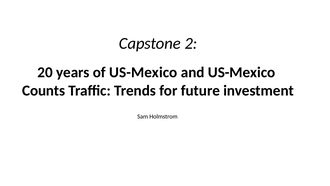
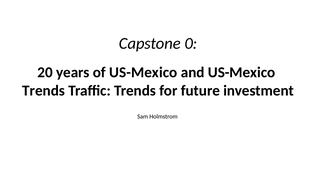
2: 2 -> 0
Counts at (44, 90): Counts -> Trends
